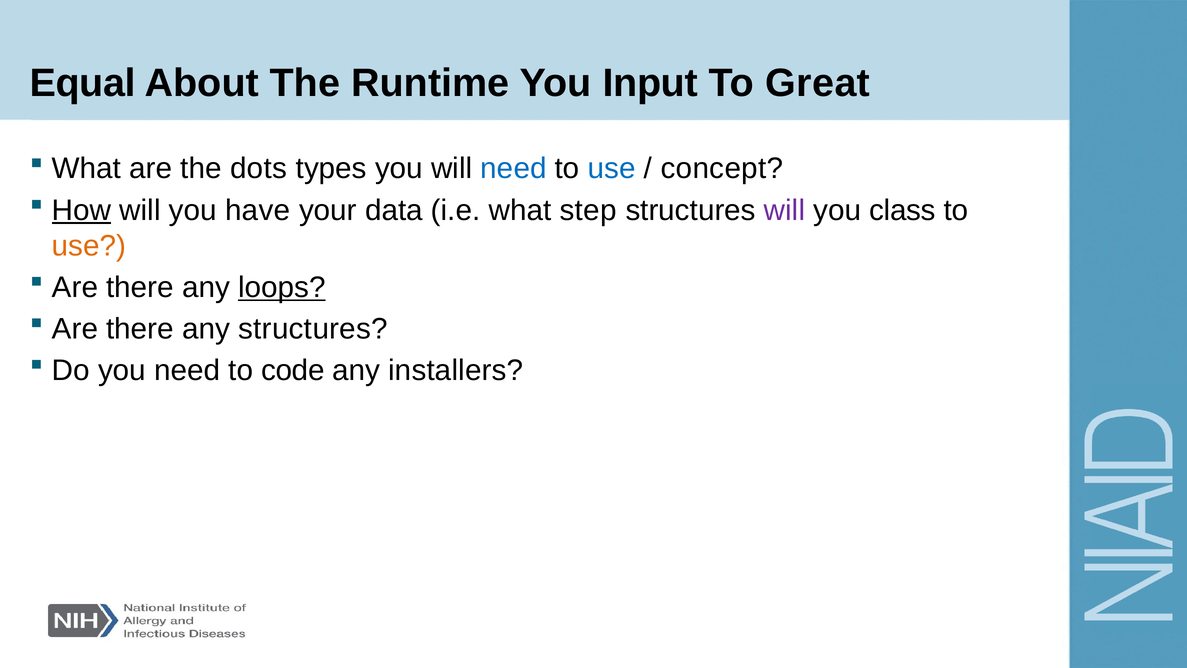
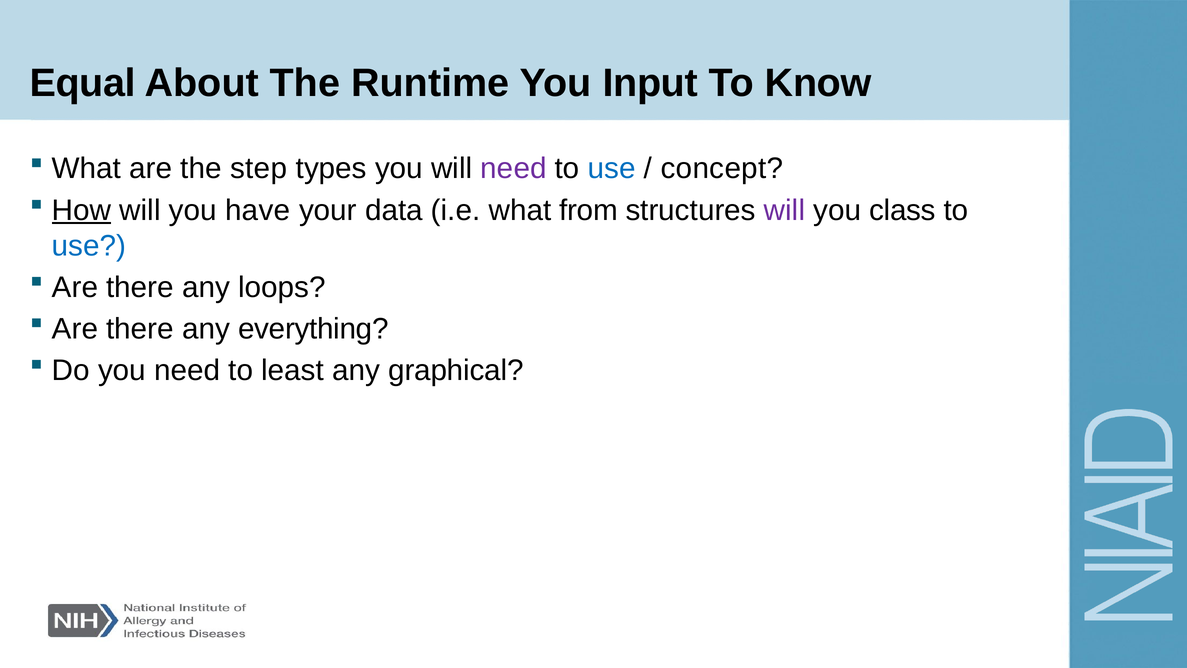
Great: Great -> Know
dots: dots -> step
need at (514, 169) colour: blue -> purple
step: step -> from
use at (89, 246) colour: orange -> blue
loops underline: present -> none
any structures: structures -> everything
code: code -> least
installers: installers -> graphical
